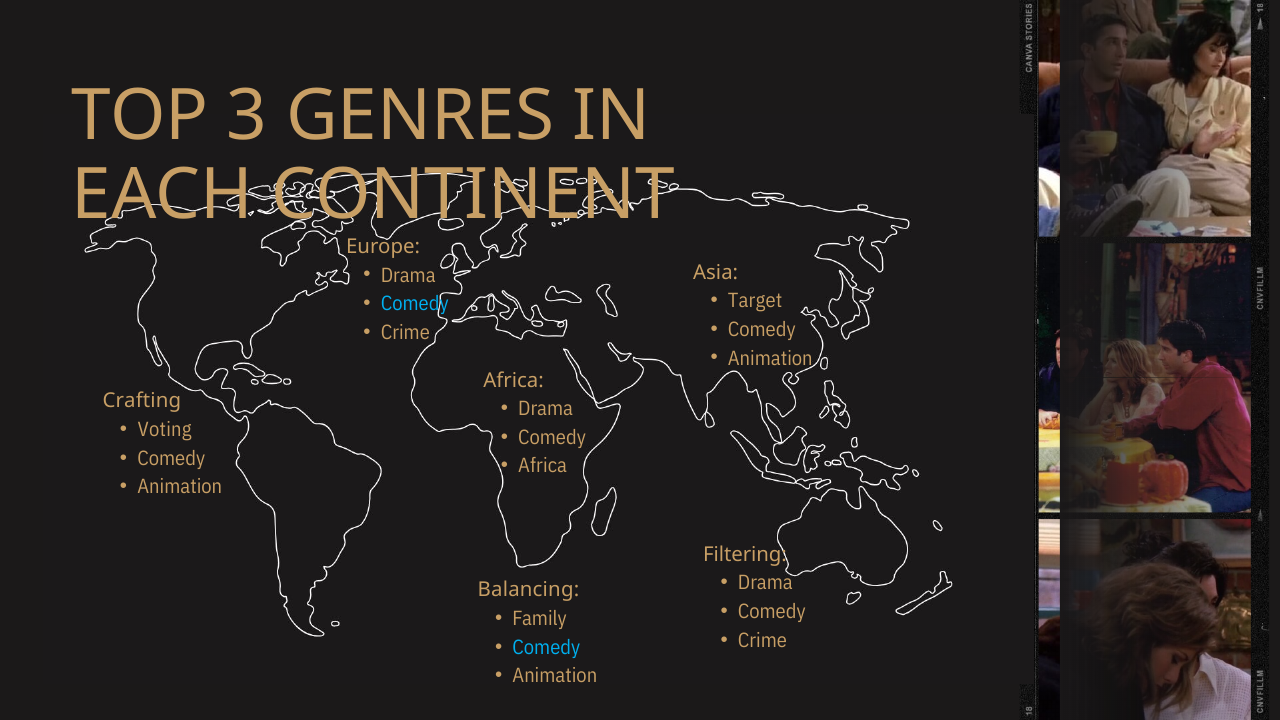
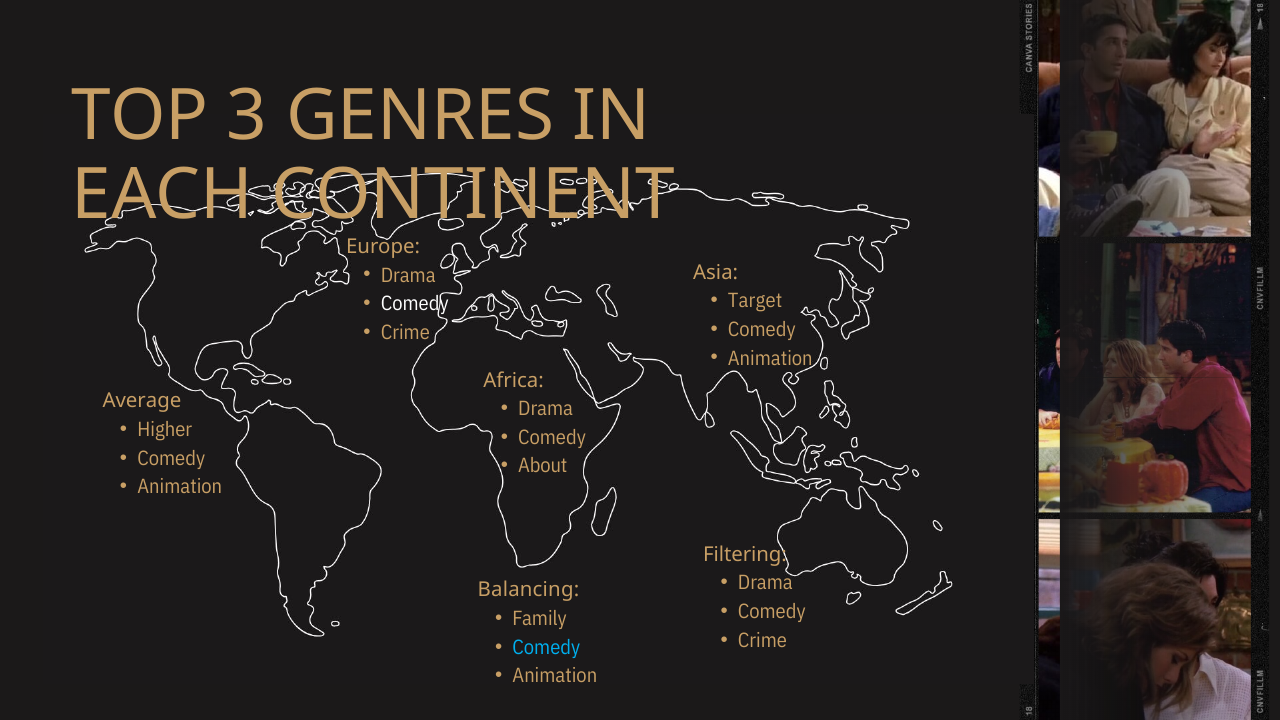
Comedy at (415, 304) colour: light blue -> white
Crafting: Crafting -> Average
Voting: Voting -> Higher
Africa at (543, 466): Africa -> About
